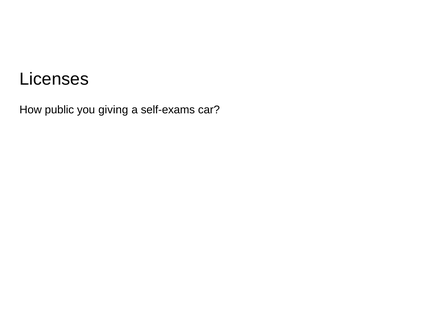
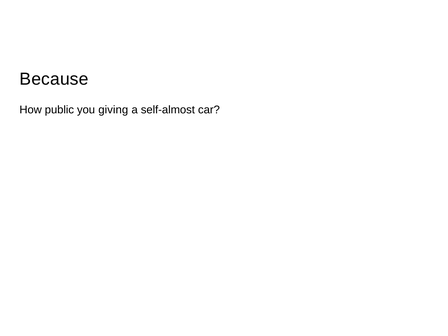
Licenses: Licenses -> Because
self-exams: self-exams -> self-almost
